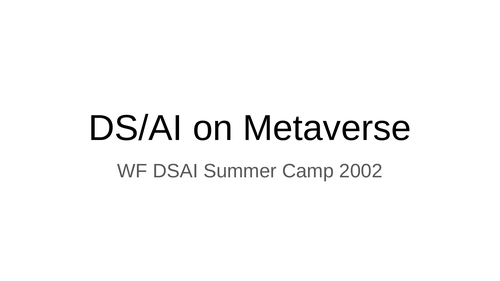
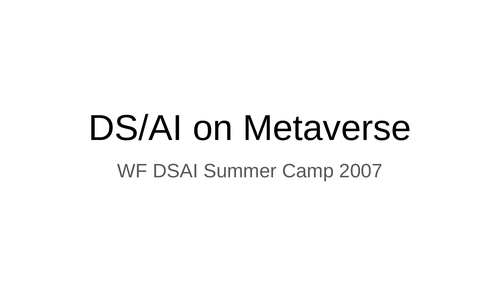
2002: 2002 -> 2007
